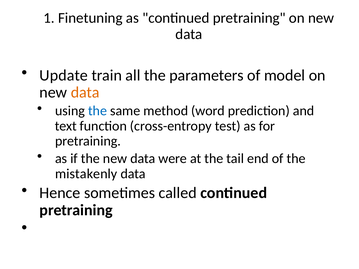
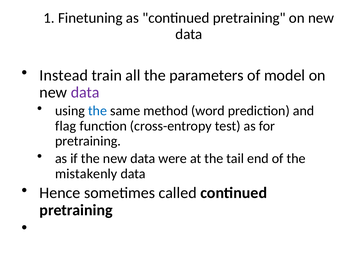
Update: Update -> Instead
data at (85, 93) colour: orange -> purple
text: text -> flag
